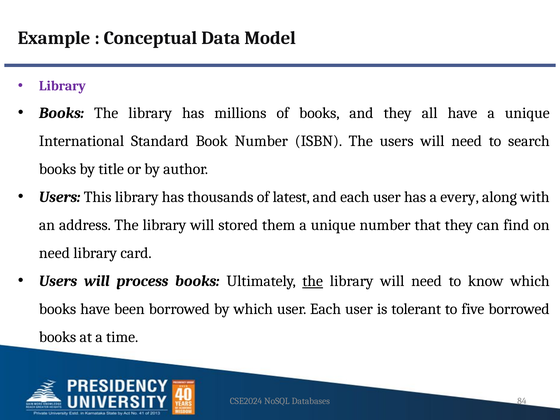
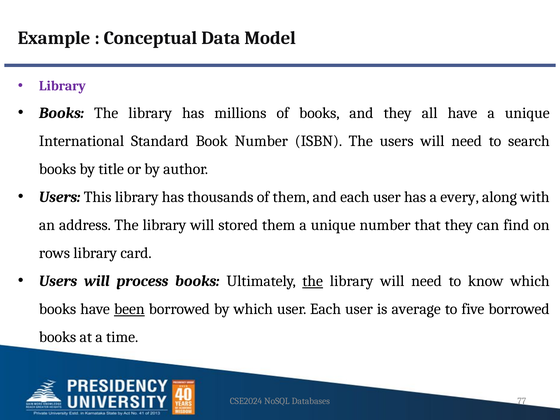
of latest: latest -> them
need at (54, 253): need -> rows
been underline: none -> present
tolerant: tolerant -> average
84: 84 -> 77
